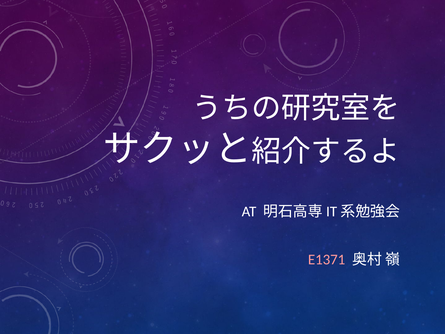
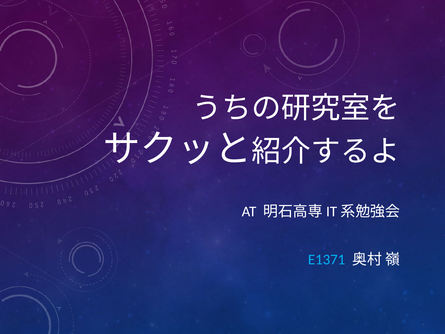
E1371 colour: pink -> light blue
